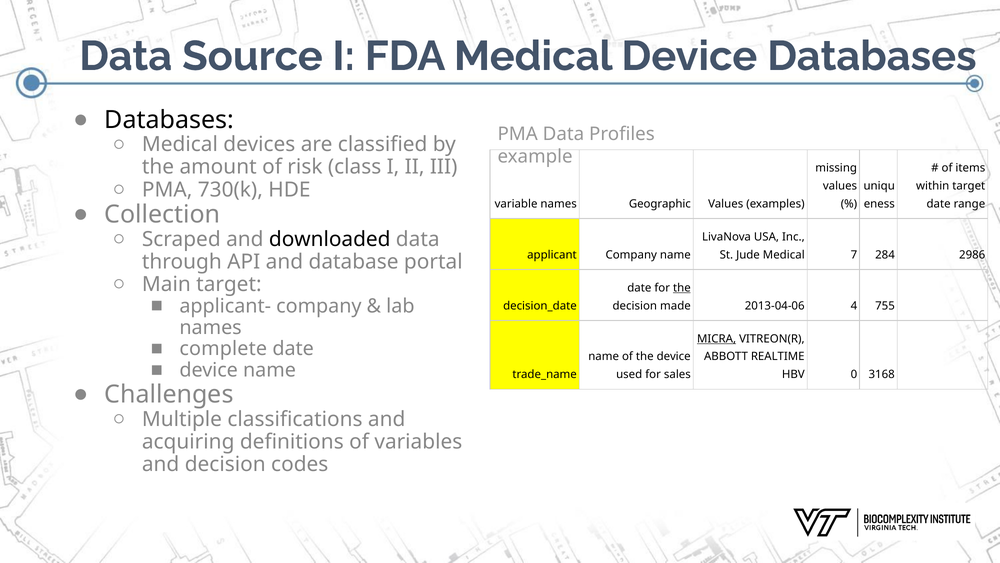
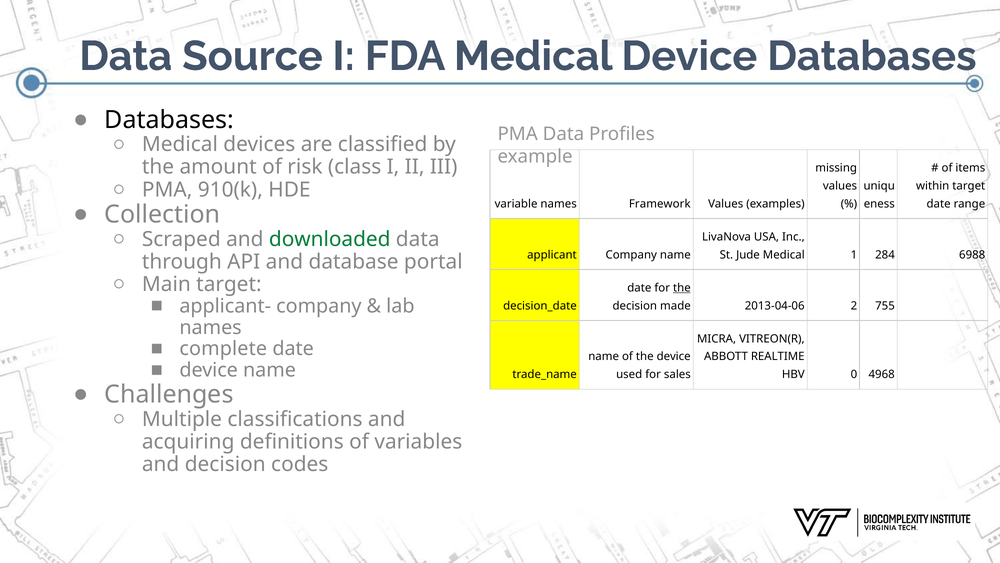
730(k: 730(k -> 910(k
Geographic: Geographic -> Framework
downloaded colour: black -> green
7: 7 -> 1
2986: 2986 -> 6988
4: 4 -> 2
MICRA underline: present -> none
3168: 3168 -> 4968
